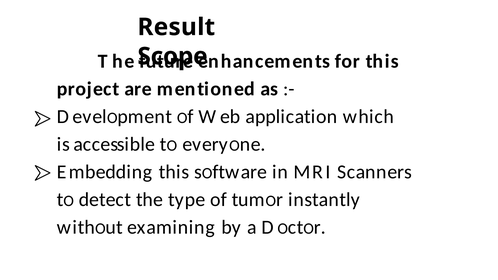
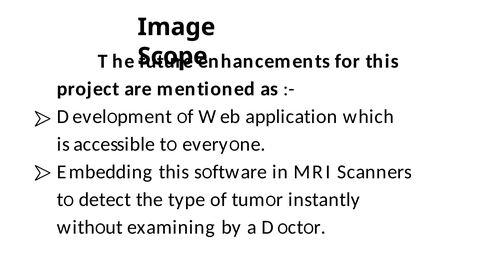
Result: Result -> Image
